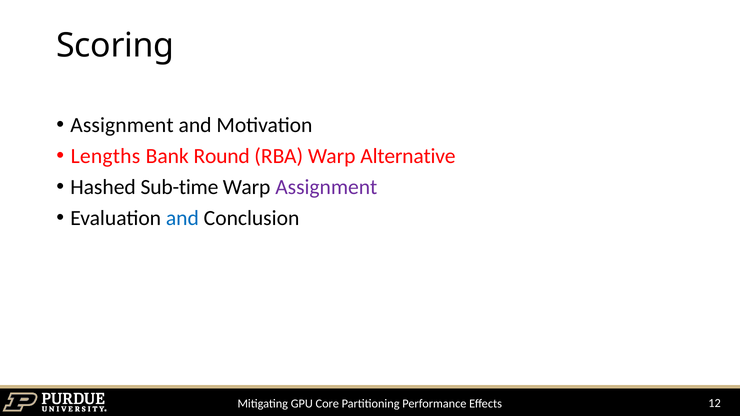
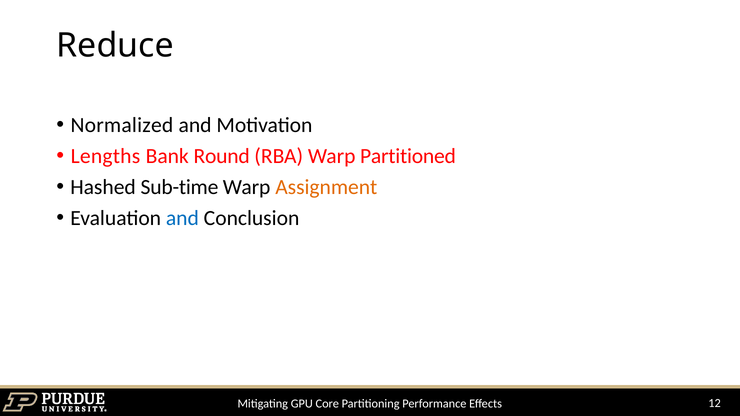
Scoring: Scoring -> Reduce
Assignment at (122, 125): Assignment -> Normalized
Alternative: Alternative -> Partitioned
Assignment at (326, 187) colour: purple -> orange
